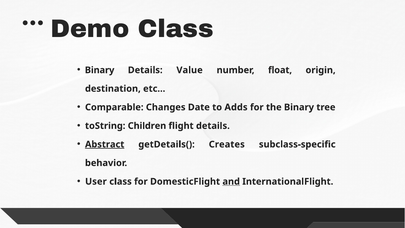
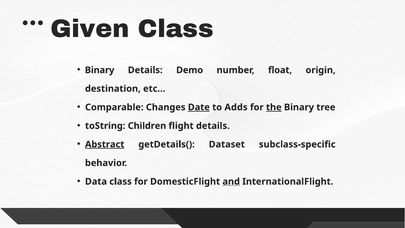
Demo: Demo -> Given
Value: Value -> Demo
Date underline: none -> present
the underline: none -> present
Creates: Creates -> Dataset
User: User -> Data
